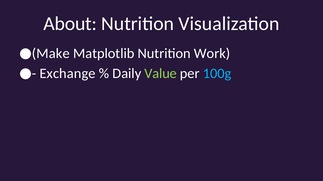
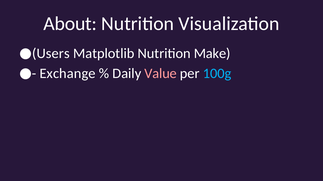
Make: Make -> Users
Work: Work -> Make
Value colour: light green -> pink
